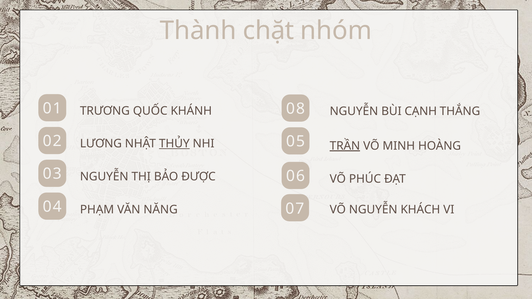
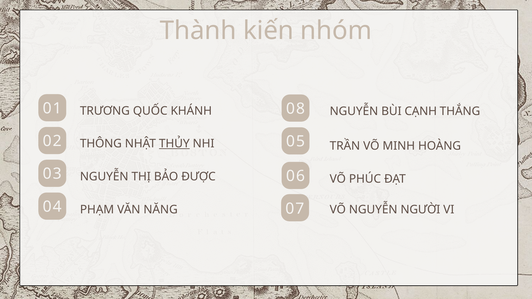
chặt: chặt -> kiến
LƯƠNG: LƯƠNG -> THÔNG
TRẦN underline: present -> none
KHÁCH: KHÁCH -> NGƯỜI
